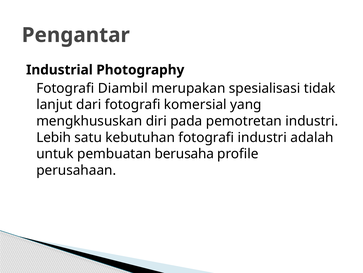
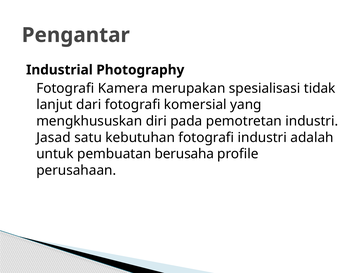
Diambil: Diambil -> Kamera
Lebih: Lebih -> Jasad
